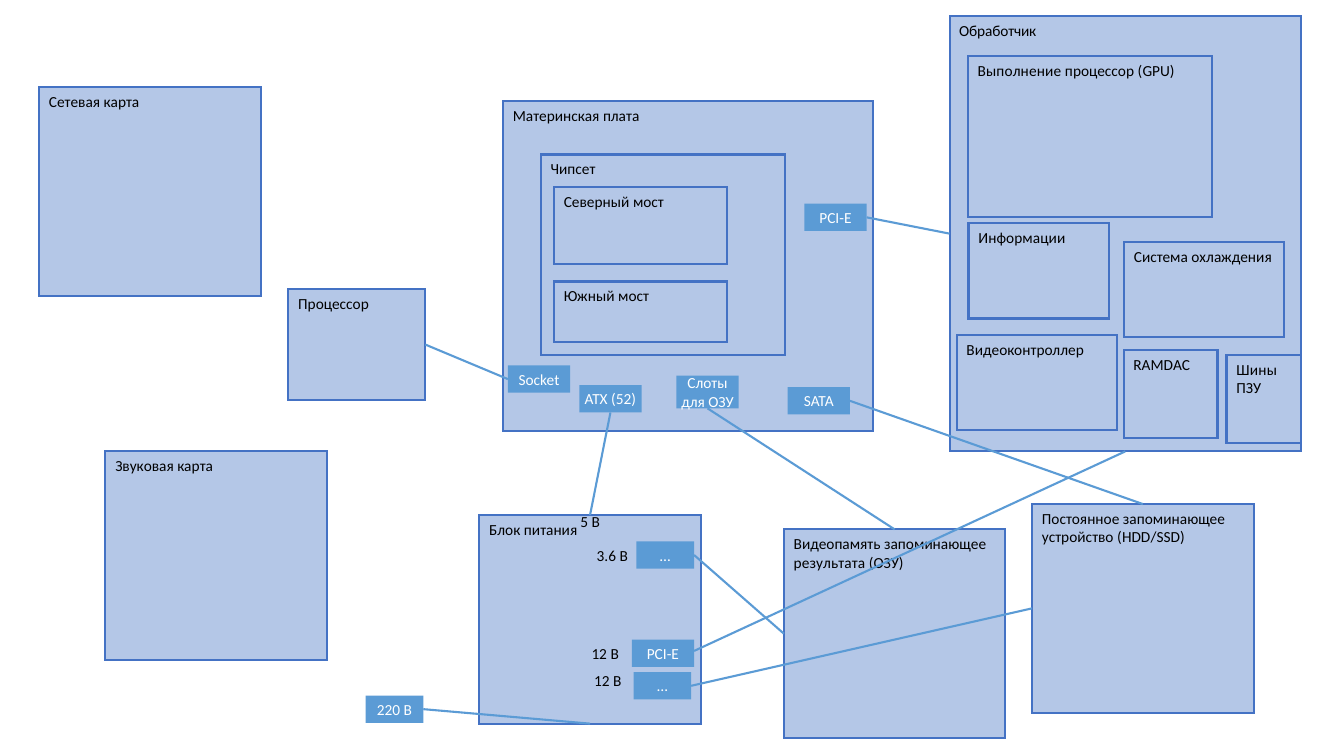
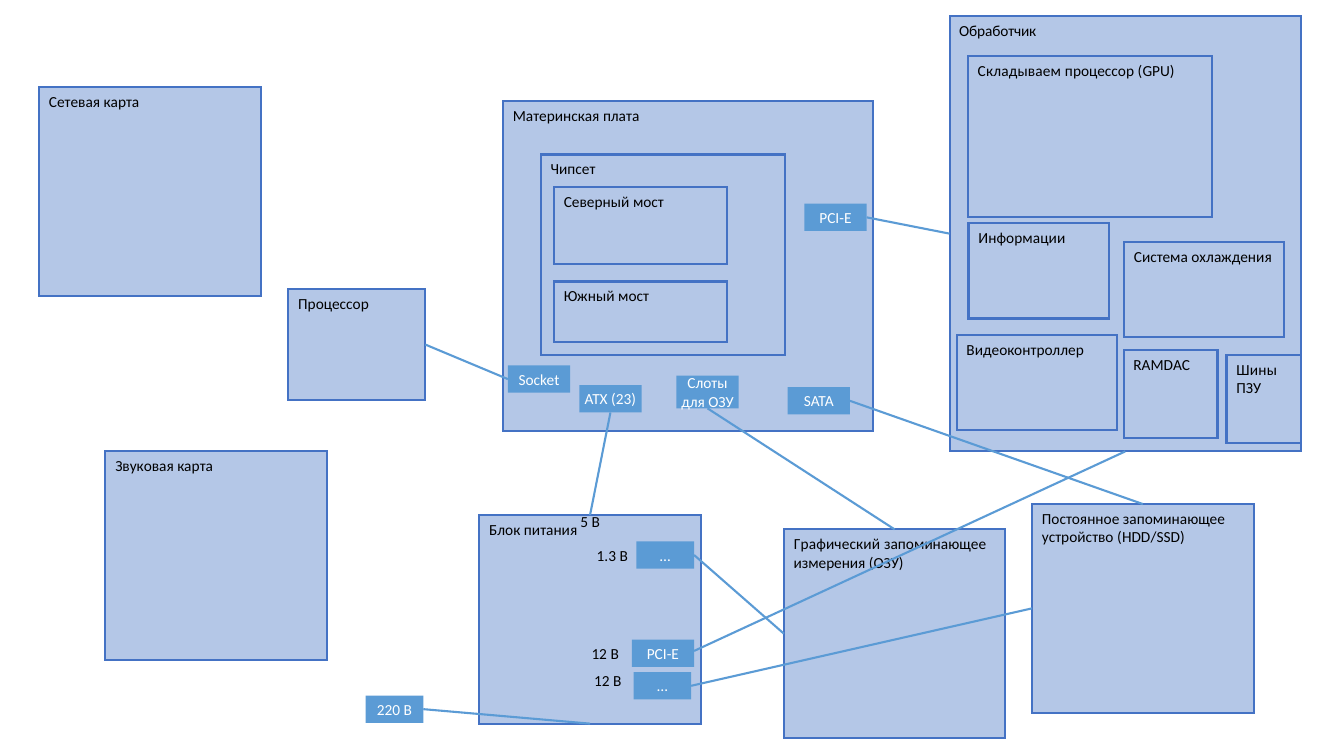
Выполнение: Выполнение -> Складываем
52: 52 -> 23
Видеопамять: Видеопамять -> Графический
3.6: 3.6 -> 1.3
результата: результата -> измерения
